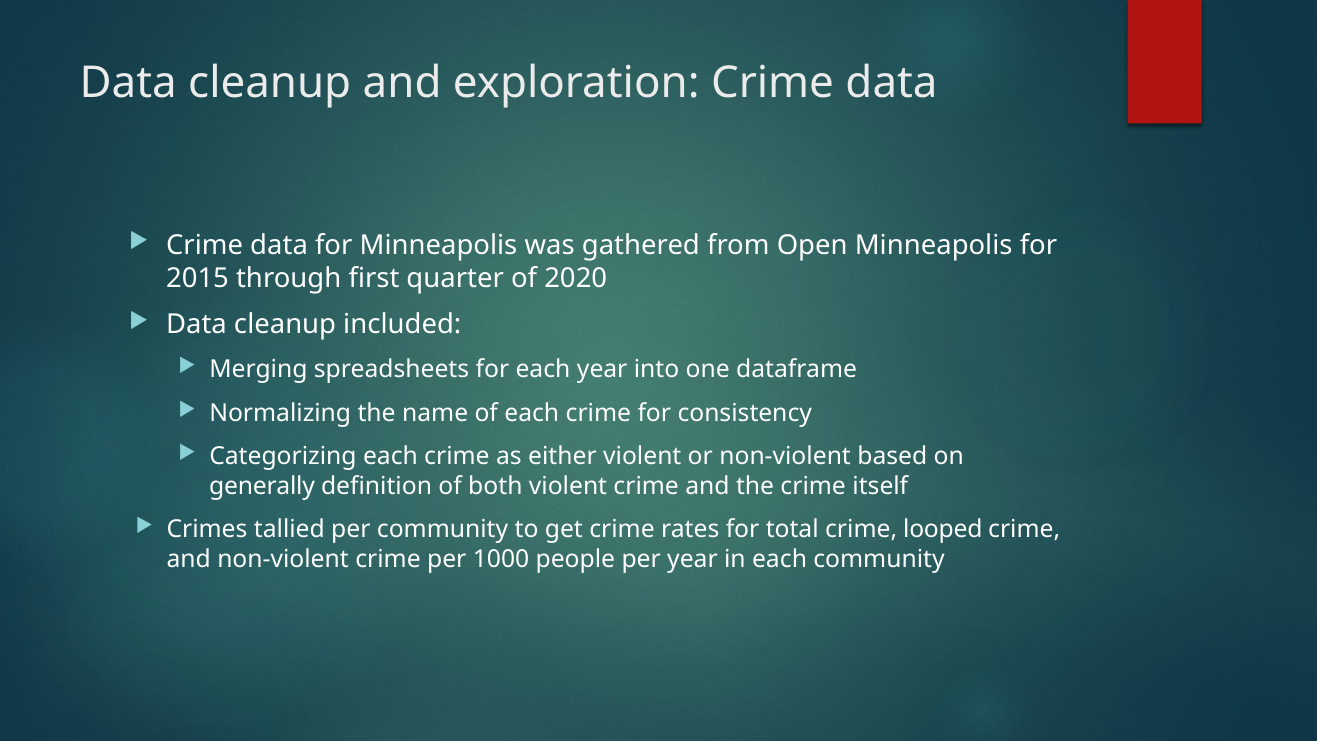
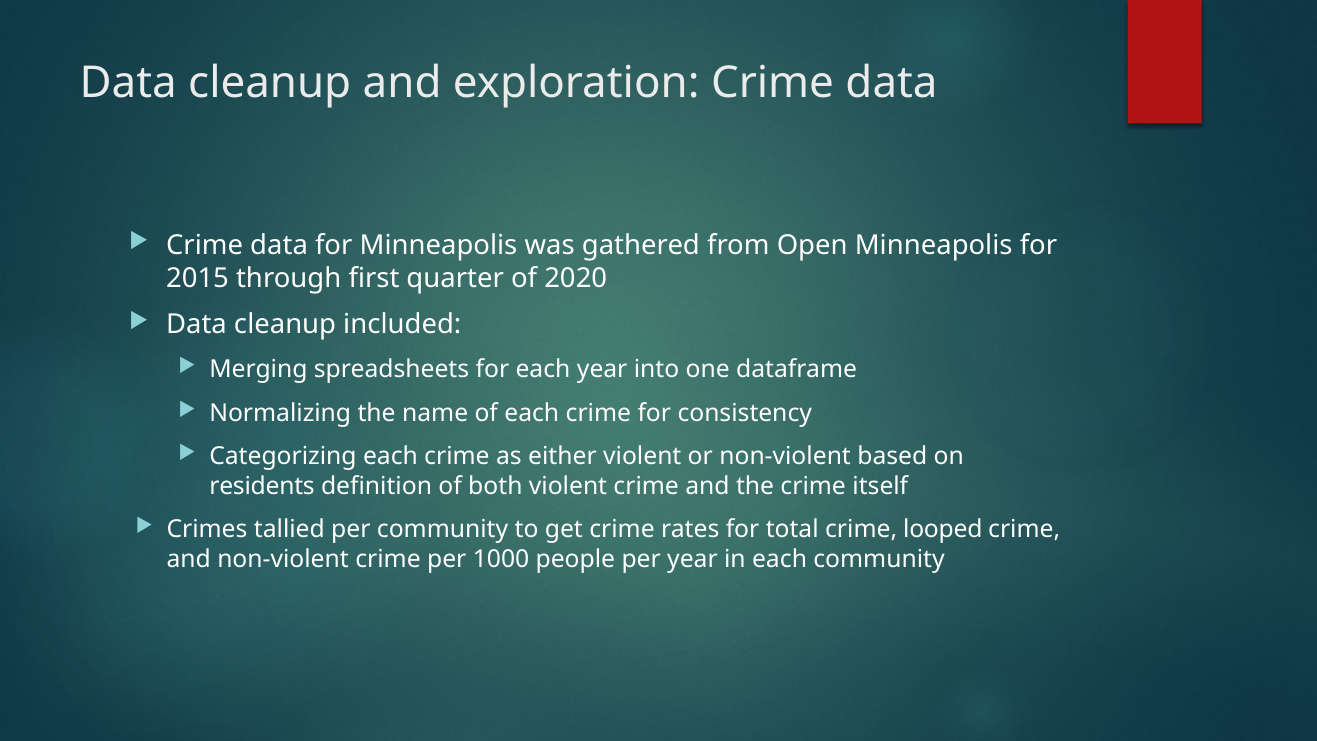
generally: generally -> residents
